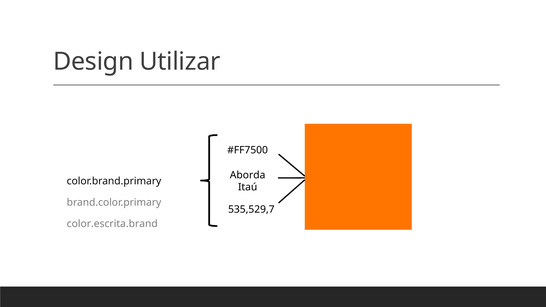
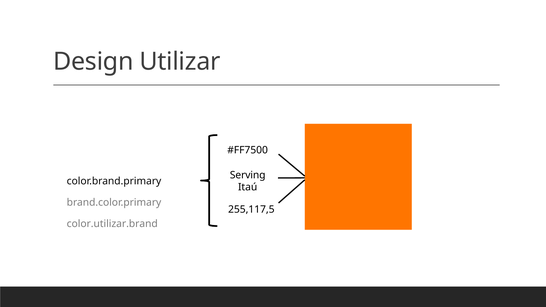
Aborda: Aborda -> Serving
535,529,7: 535,529,7 -> 255,117,5
color.escrita.brand: color.escrita.brand -> color.utilizar.brand
